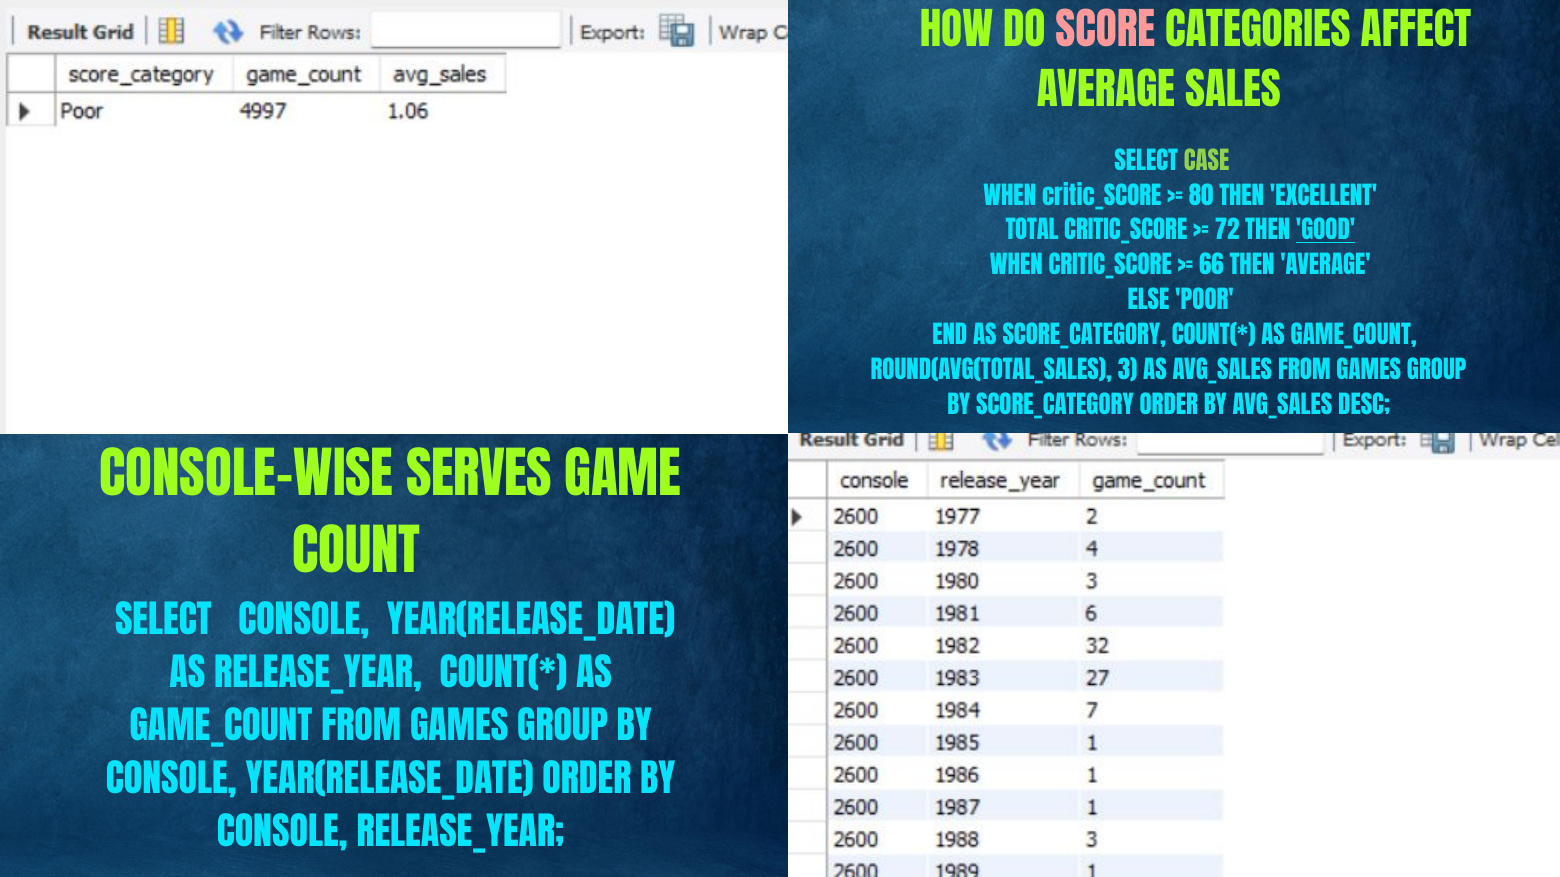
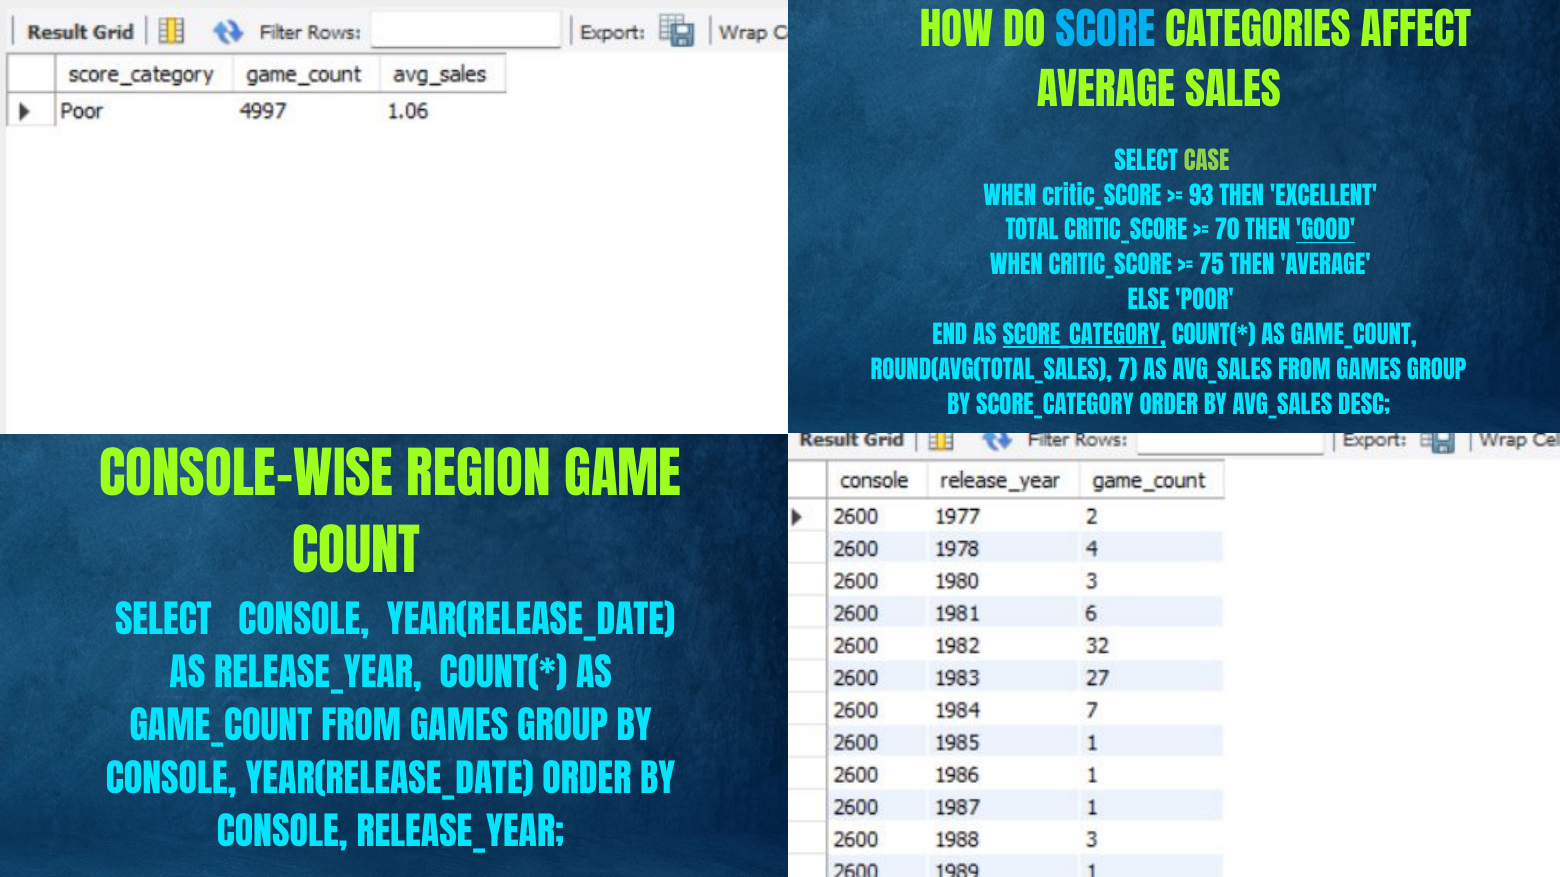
SCORE colour: pink -> light blue
80: 80 -> 93
72: 72 -> 70
66: 66 -> 75
SCORE_CATEGORY at (1084, 337) underline: none -> present
3: 3 -> 7
SERVES: SERVES -> REGION
